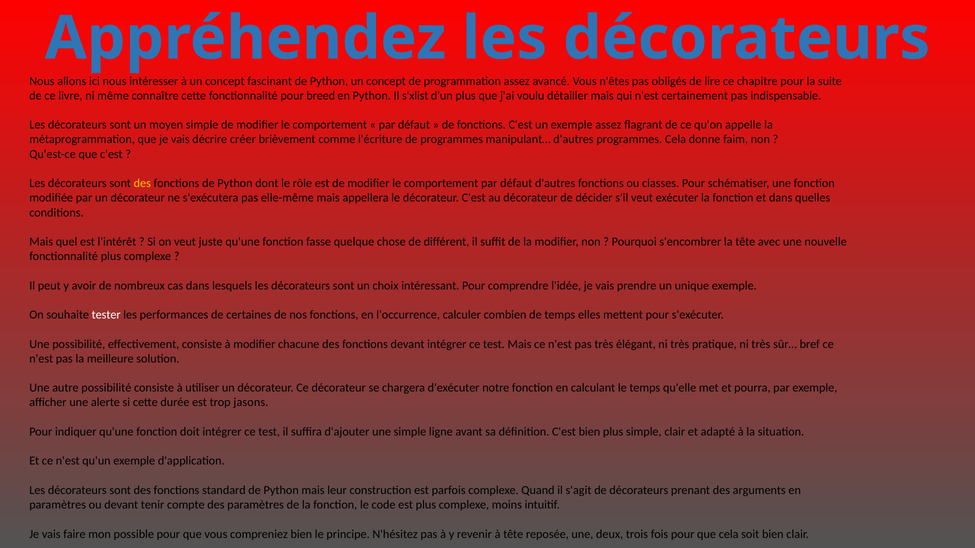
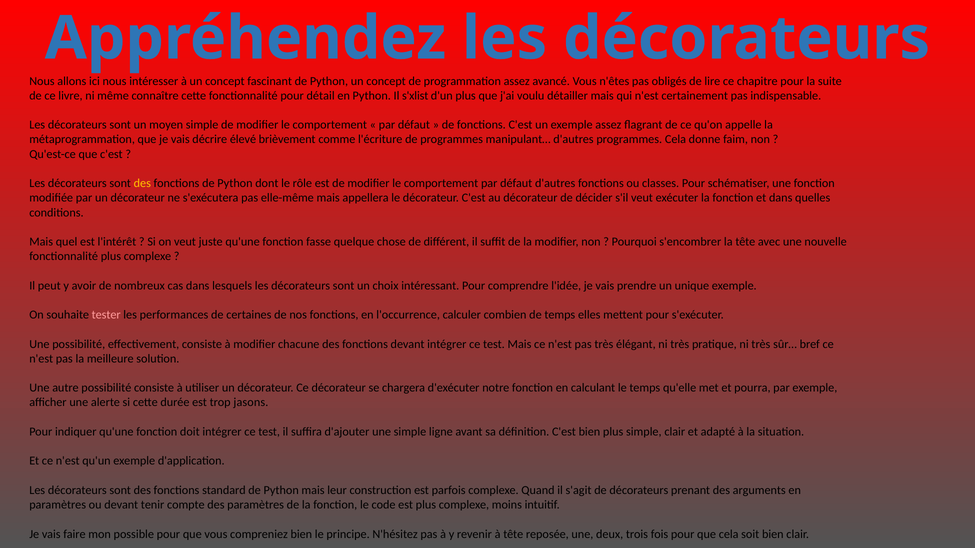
breed: breed -> détail
créer: créer -> élevé
tester colour: white -> pink
